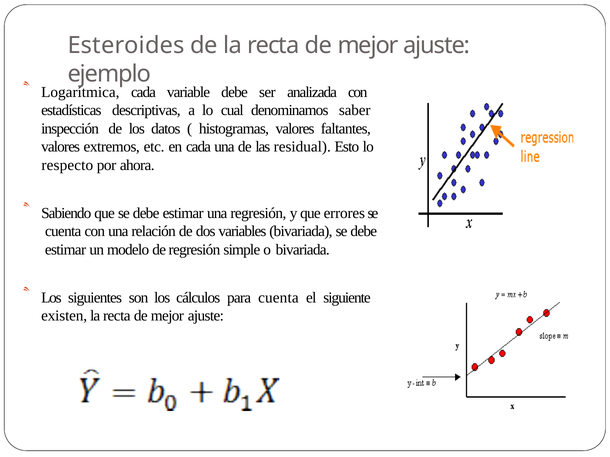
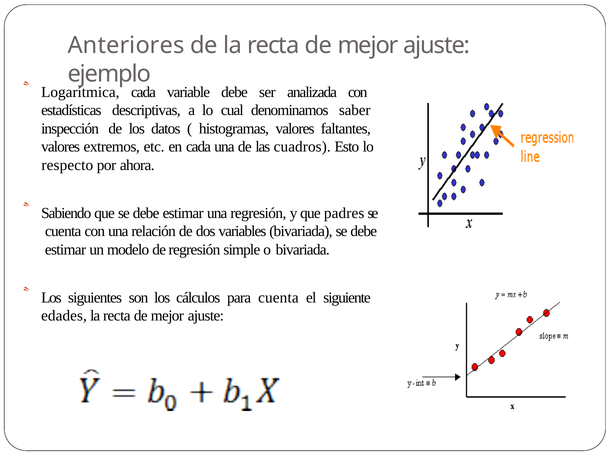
Esteroides: Esteroides -> Anteriores
residual: residual -> cuadros
errores: errores -> padres
existen: existen -> edades
